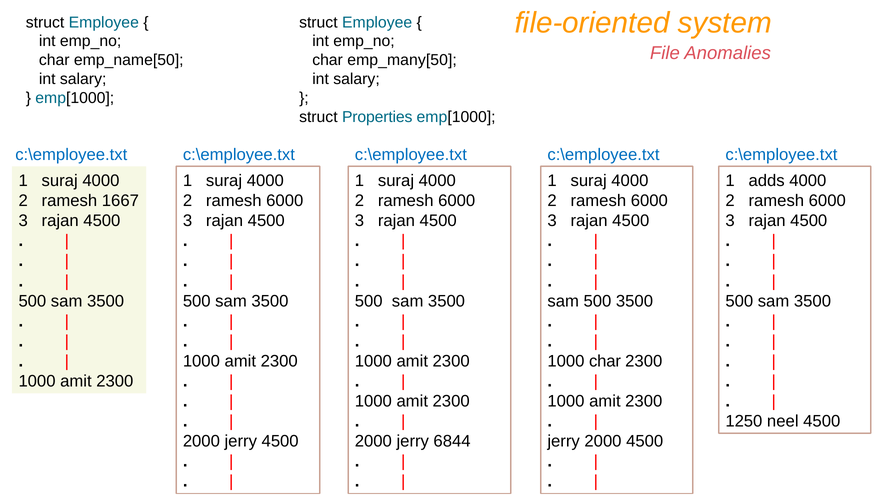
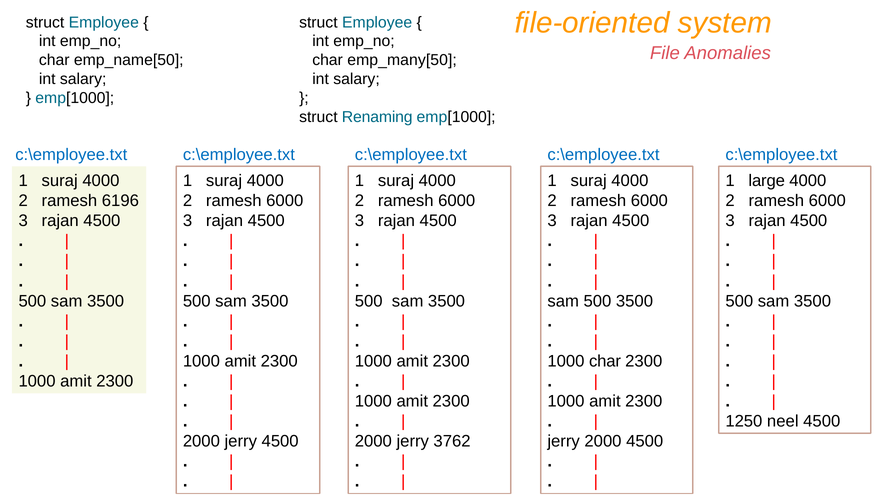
Properties: Properties -> Renaming
adds: adds -> large
1667: 1667 -> 6196
6844: 6844 -> 3762
